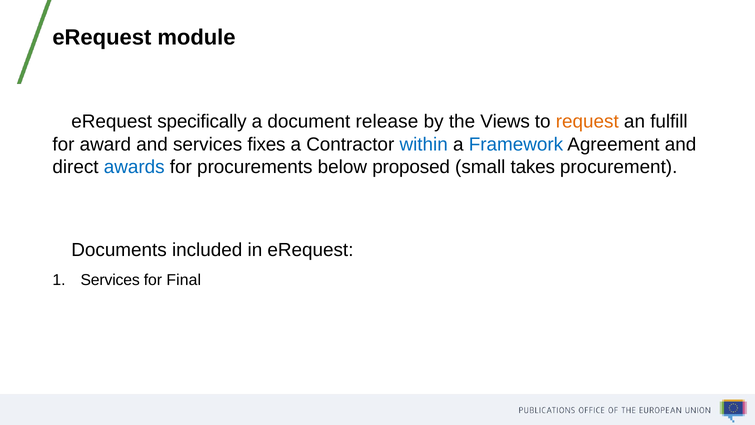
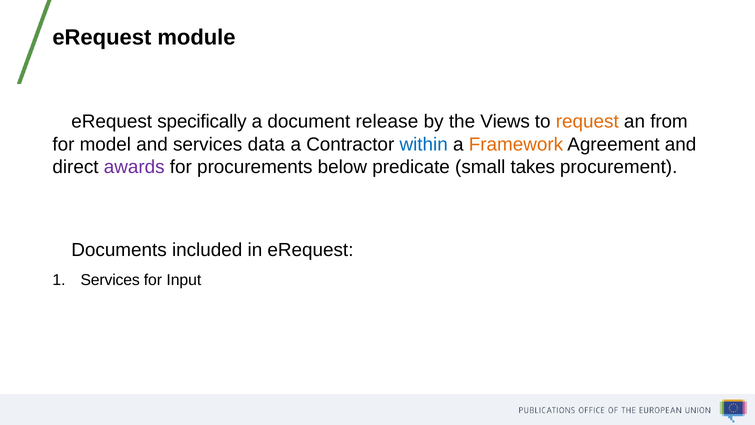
fulfill: fulfill -> from
award: award -> model
fixes: fixes -> data
Framework colour: blue -> orange
awards colour: blue -> purple
proposed: proposed -> predicate
Final: Final -> Input
